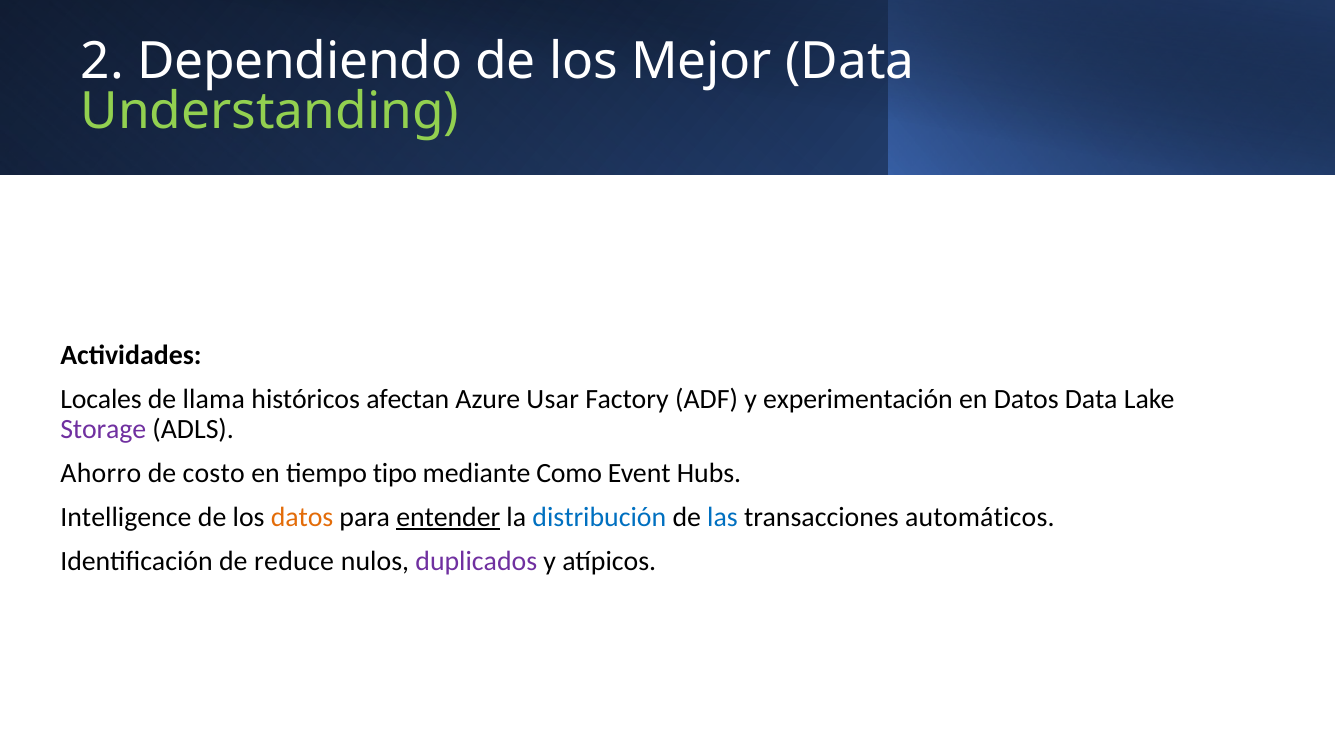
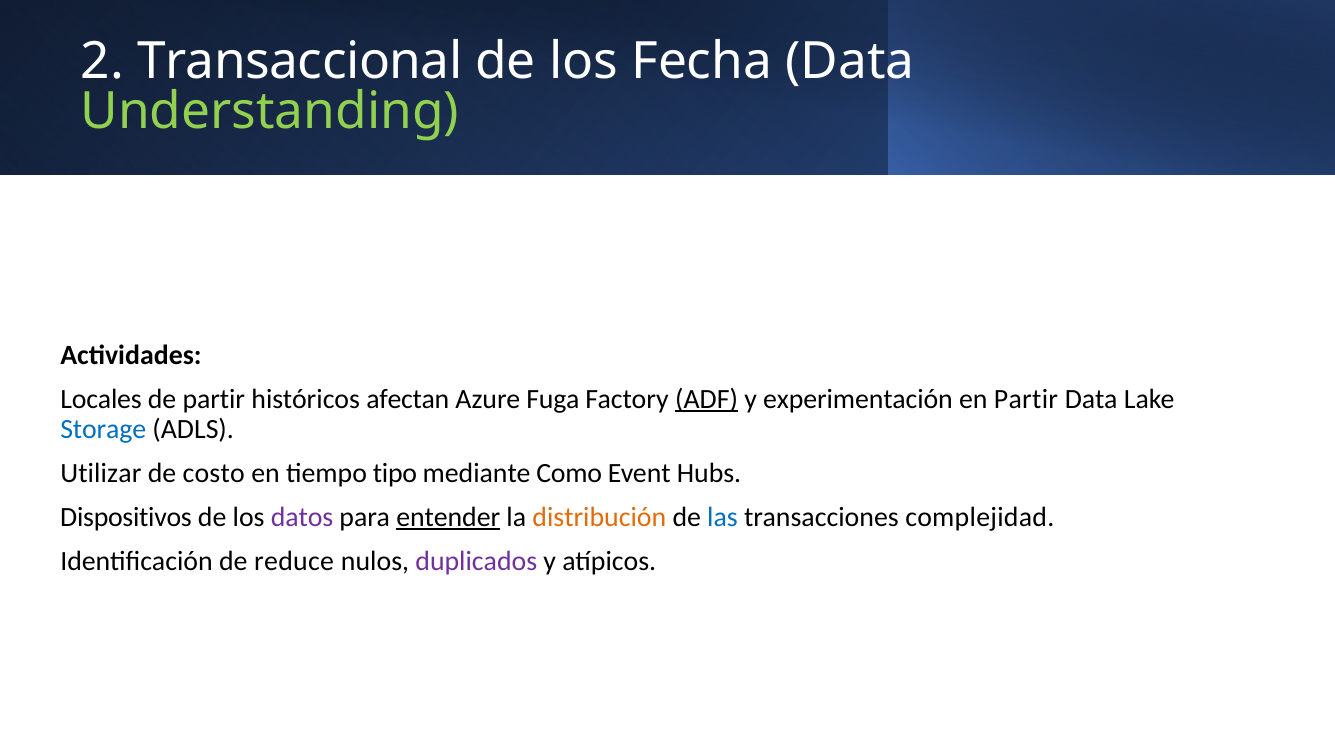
Dependiendo: Dependiendo -> Transaccional
Mejor: Mejor -> Fecha
de llama: llama -> partir
Usar: Usar -> Fuga
ADF underline: none -> present
en Datos: Datos -> Partir
Storage colour: purple -> blue
Ahorro: Ahorro -> Utilizar
Intelligence: Intelligence -> Dispositivos
datos at (302, 517) colour: orange -> purple
distribución colour: blue -> orange
automáticos: automáticos -> complejidad
